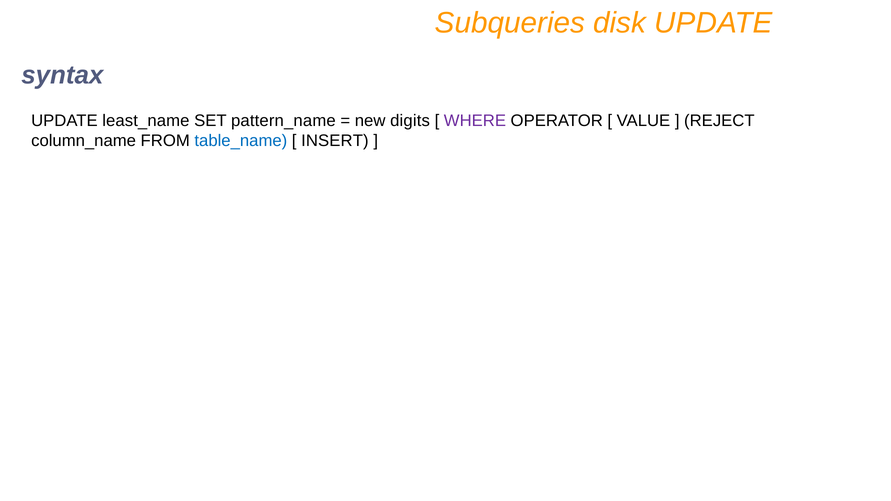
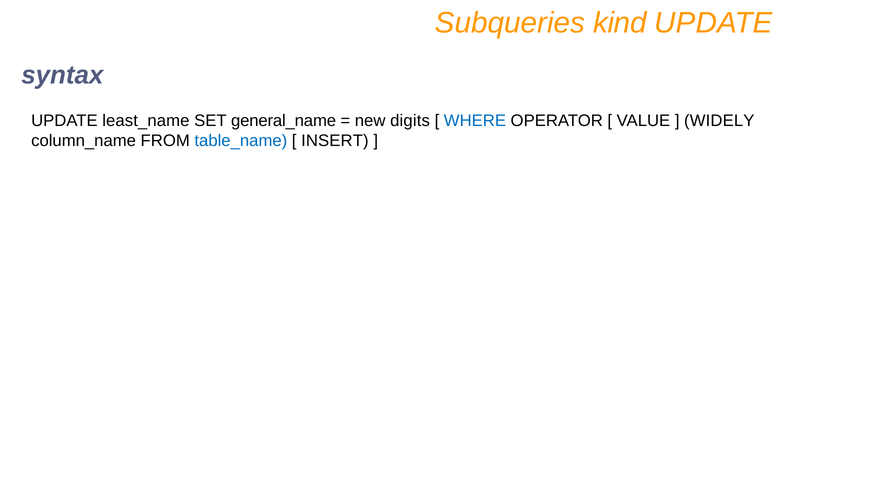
disk: disk -> kind
pattern_name: pattern_name -> general_name
WHERE colour: purple -> blue
REJECT: REJECT -> WIDELY
